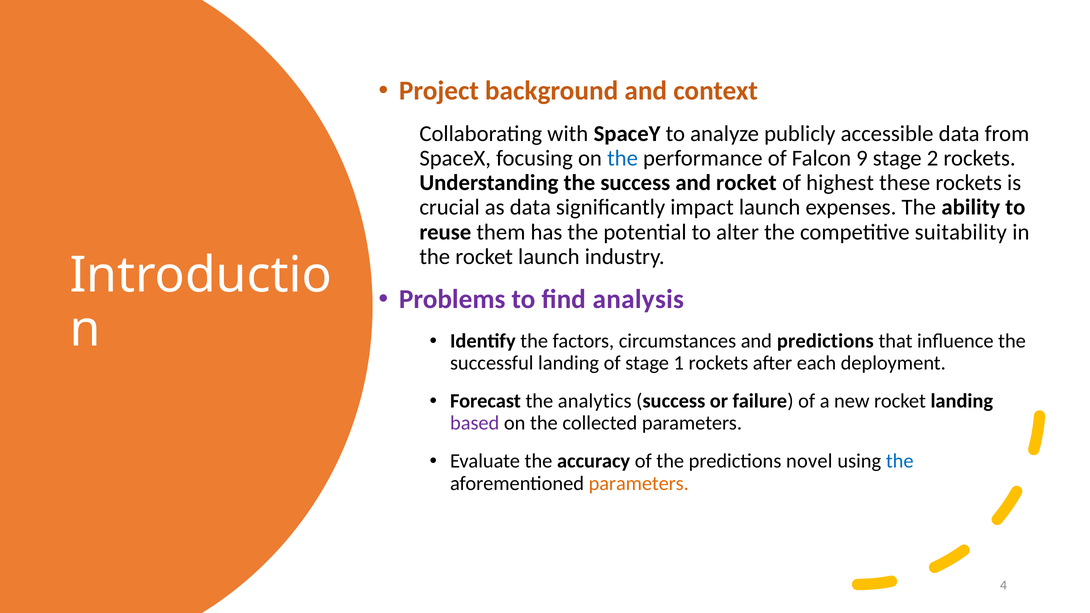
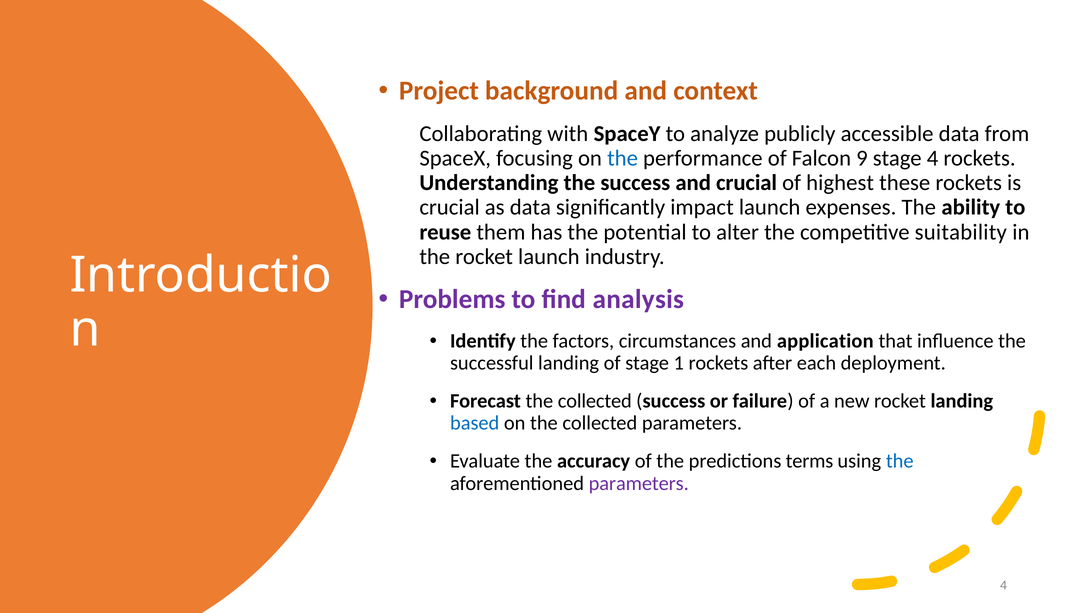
stage 2: 2 -> 4
and rocket: rocket -> crucial
and predictions: predictions -> application
Forecast the analytics: analytics -> collected
based colour: purple -> blue
novel: novel -> terms
parameters at (639, 483) colour: orange -> purple
